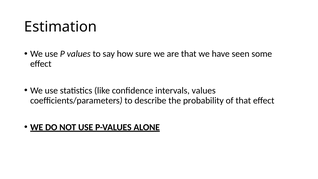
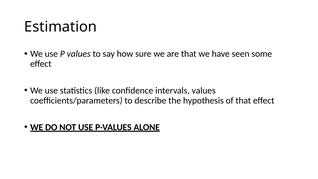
probability: probability -> hypothesis
